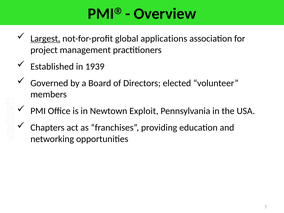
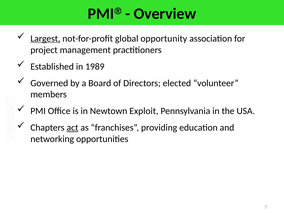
applications: applications -> opportunity
1939: 1939 -> 1989
act underline: none -> present
